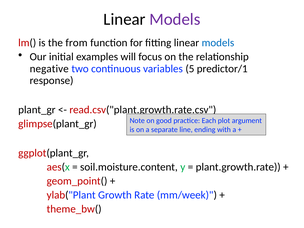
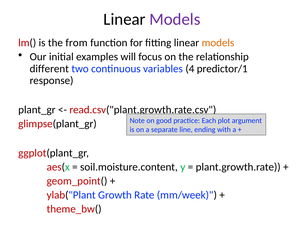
models at (218, 43) colour: blue -> orange
negative: negative -> different
5: 5 -> 4
